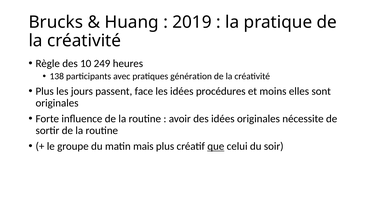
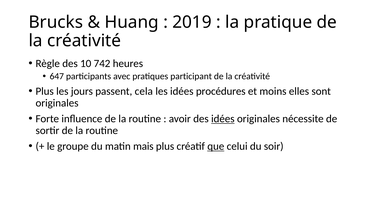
249: 249 -> 742
138: 138 -> 647
génération: génération -> participant
face: face -> cela
idées at (223, 119) underline: none -> present
